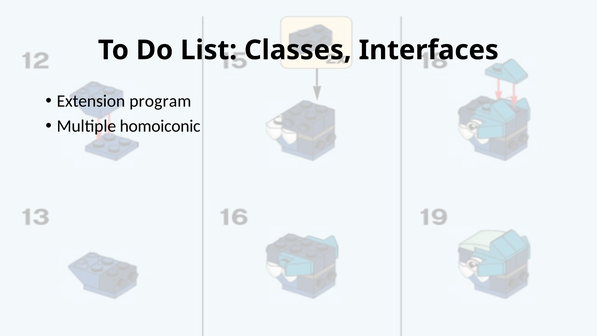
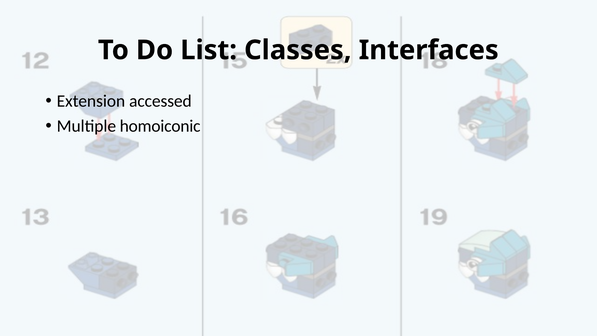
program: program -> accessed
